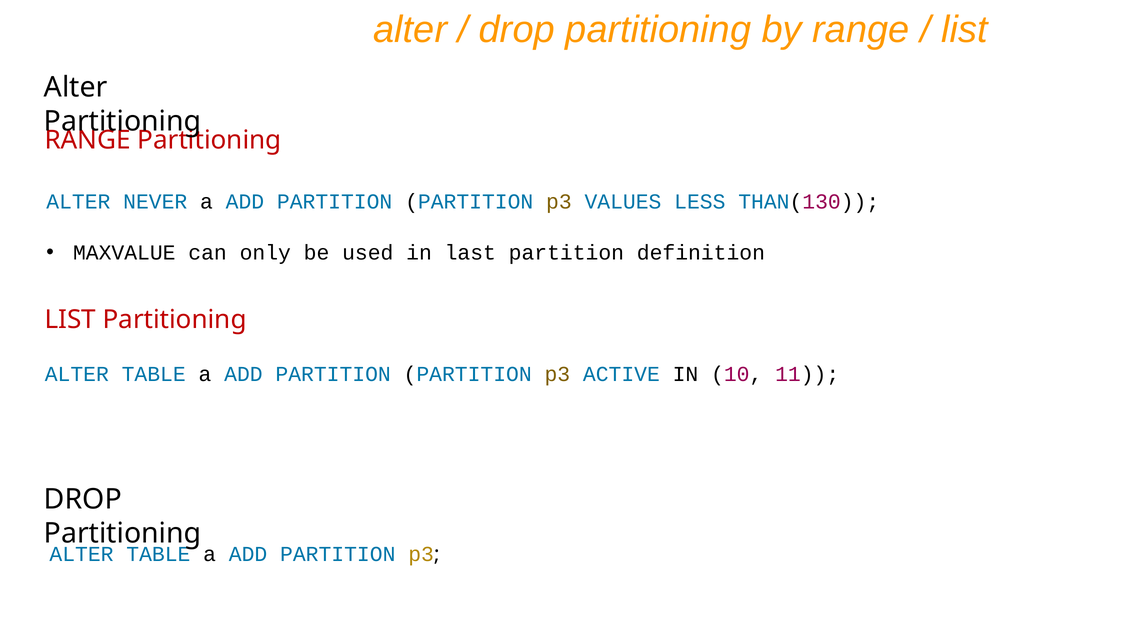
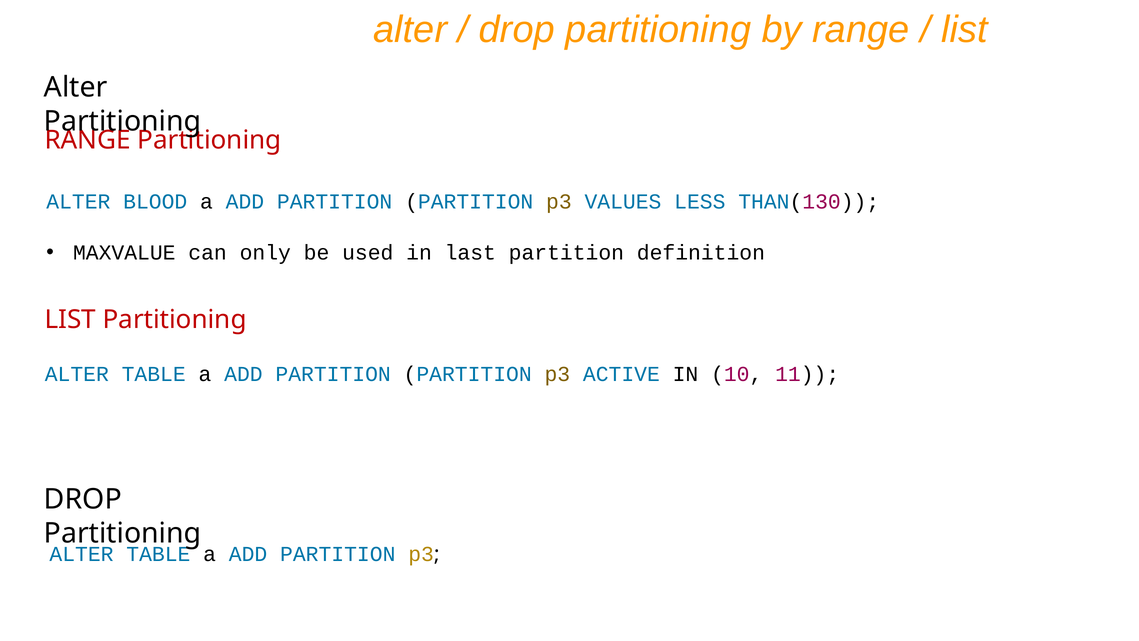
NEVER: NEVER -> BLOOD
